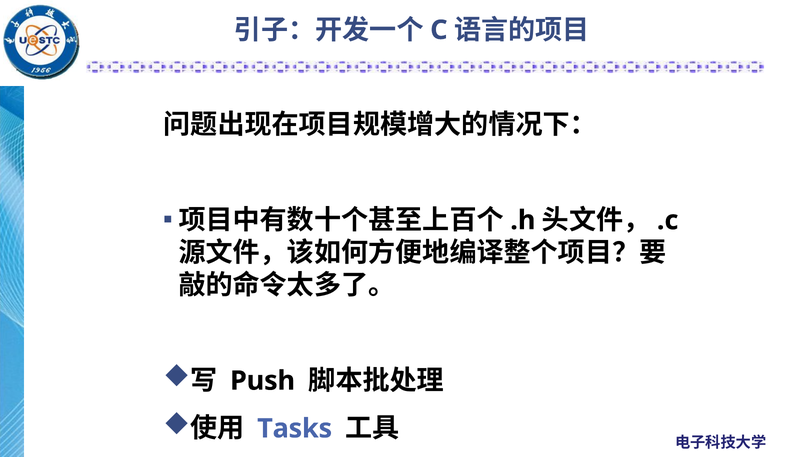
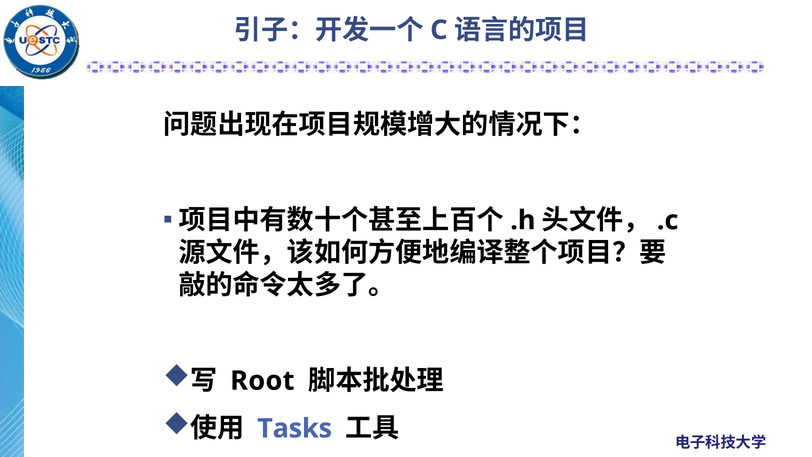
Push: Push -> Root
